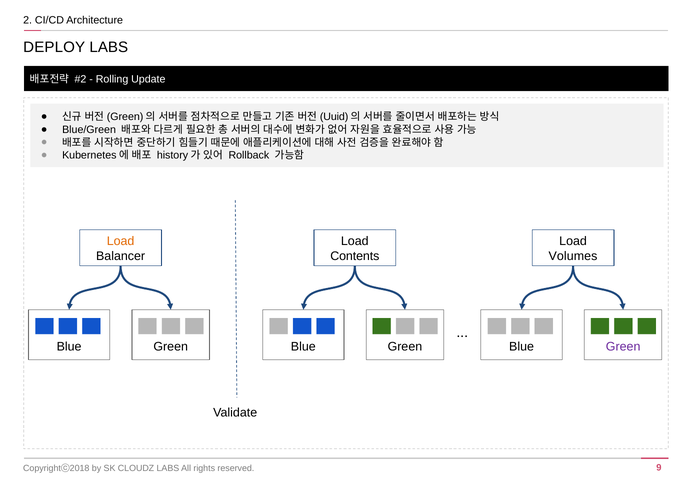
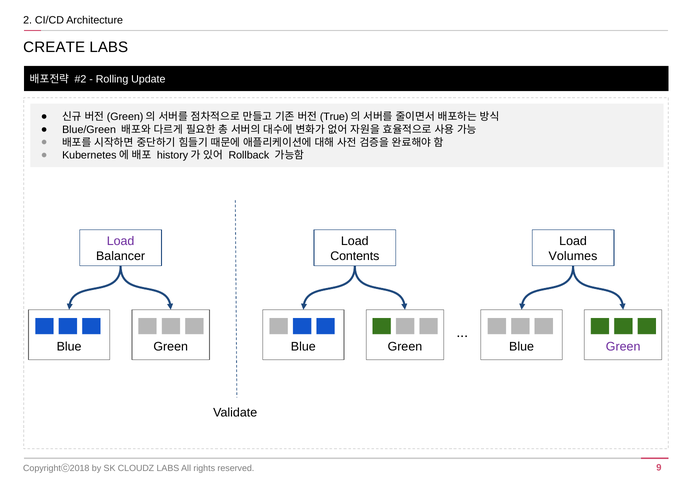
DEPLOY: DEPLOY -> CREATE
Uuid: Uuid -> True
Load at (121, 241) colour: orange -> purple
